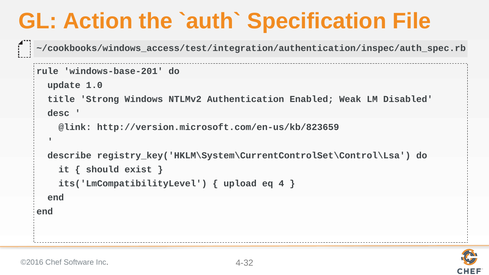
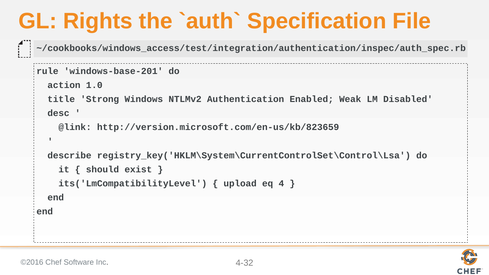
Action: Action -> Rights
update: update -> action
